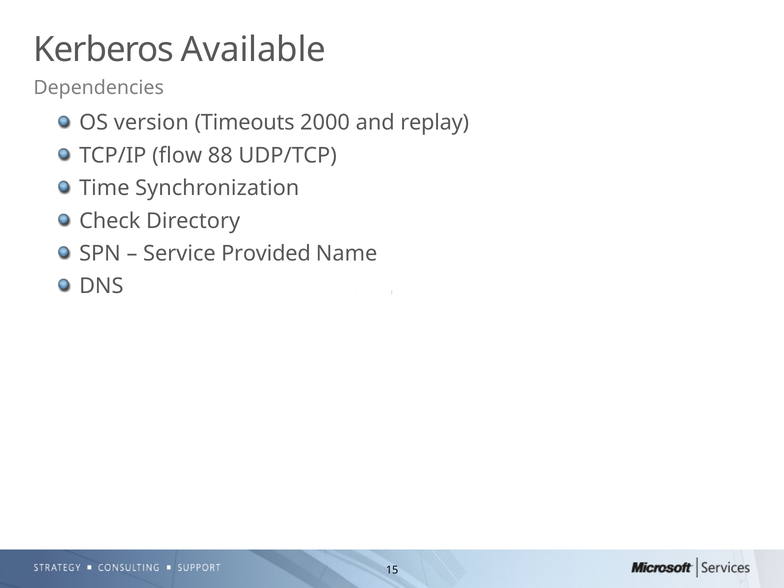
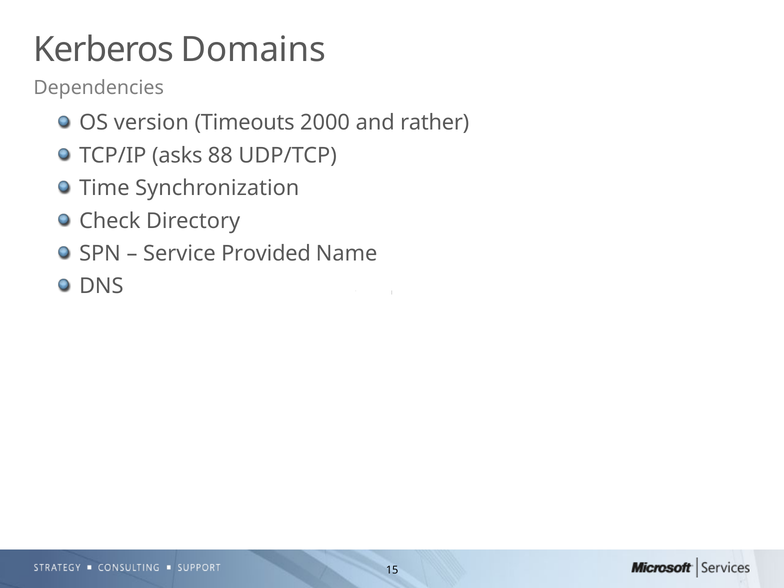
Available: Available -> Domains
replay: replay -> rather
flow: flow -> asks
